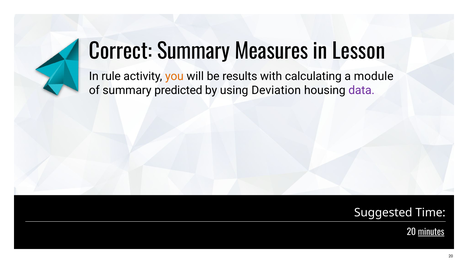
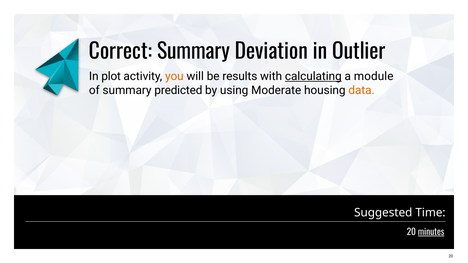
Measures: Measures -> Deviation
Lesson: Lesson -> Outlier
rule: rule -> plot
calculating underline: none -> present
Deviation: Deviation -> Moderate
data colour: purple -> orange
